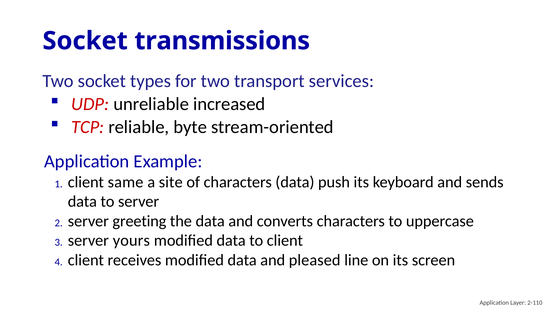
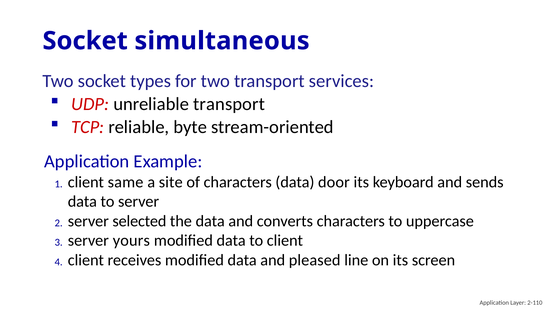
transmissions: transmissions -> simultaneous
unreliable increased: increased -> transport
push: push -> door
greeting: greeting -> selected
